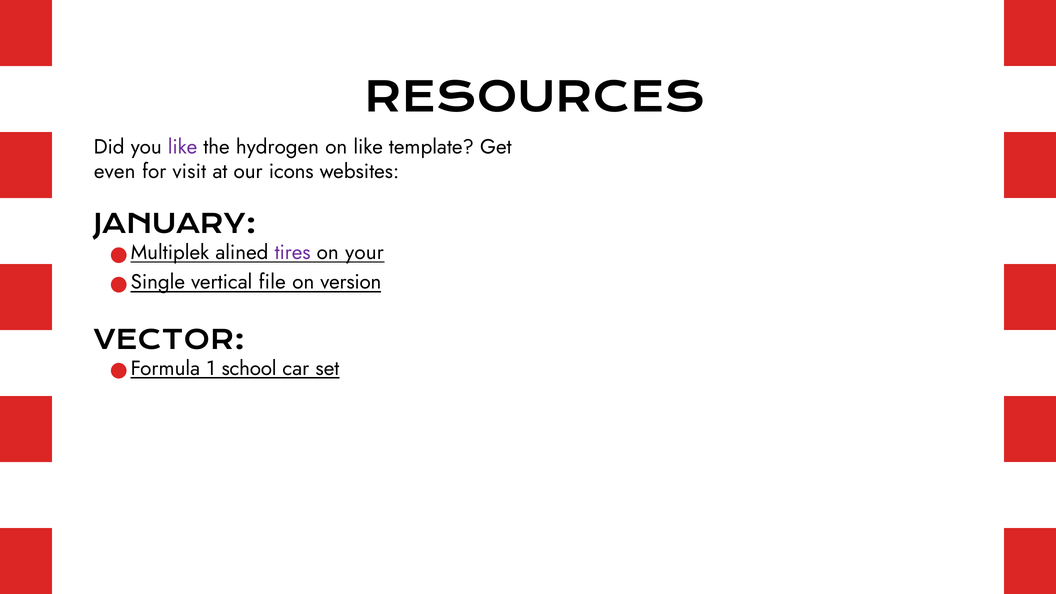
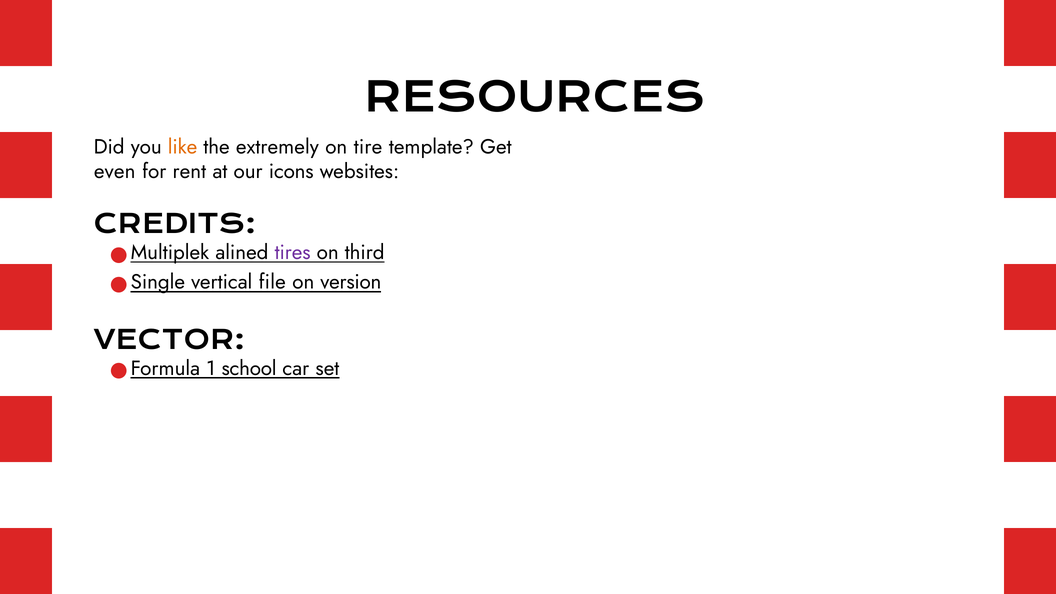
like at (182, 147) colour: purple -> orange
hydrogen: hydrogen -> extremely
on like: like -> tire
visit: visit -> rent
JANUARY: JANUARY -> CREDITS
your: your -> third
